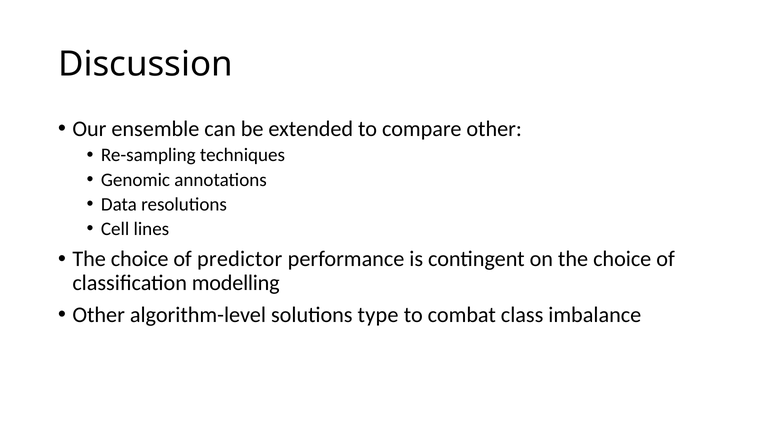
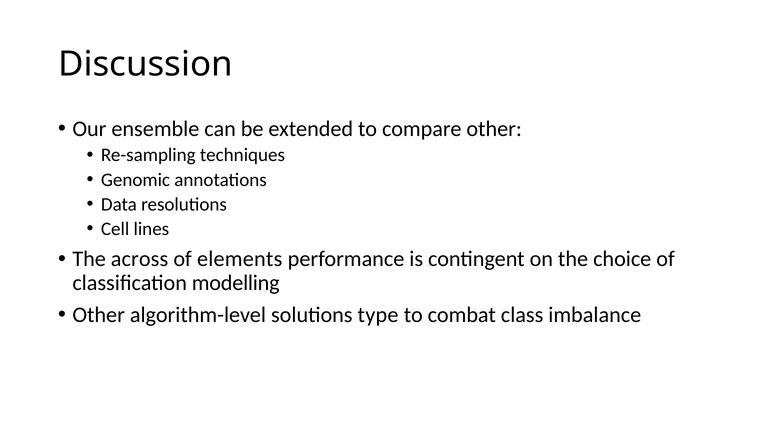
choice at (140, 259): choice -> across
predictor: predictor -> elements
